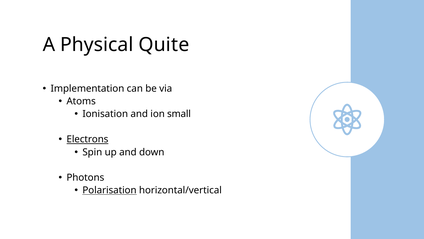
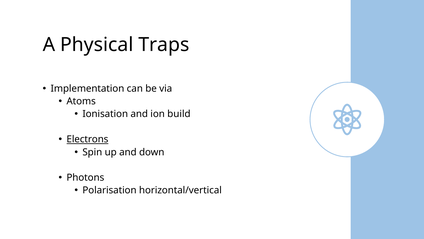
Quite: Quite -> Traps
small: small -> build
Polarisation underline: present -> none
